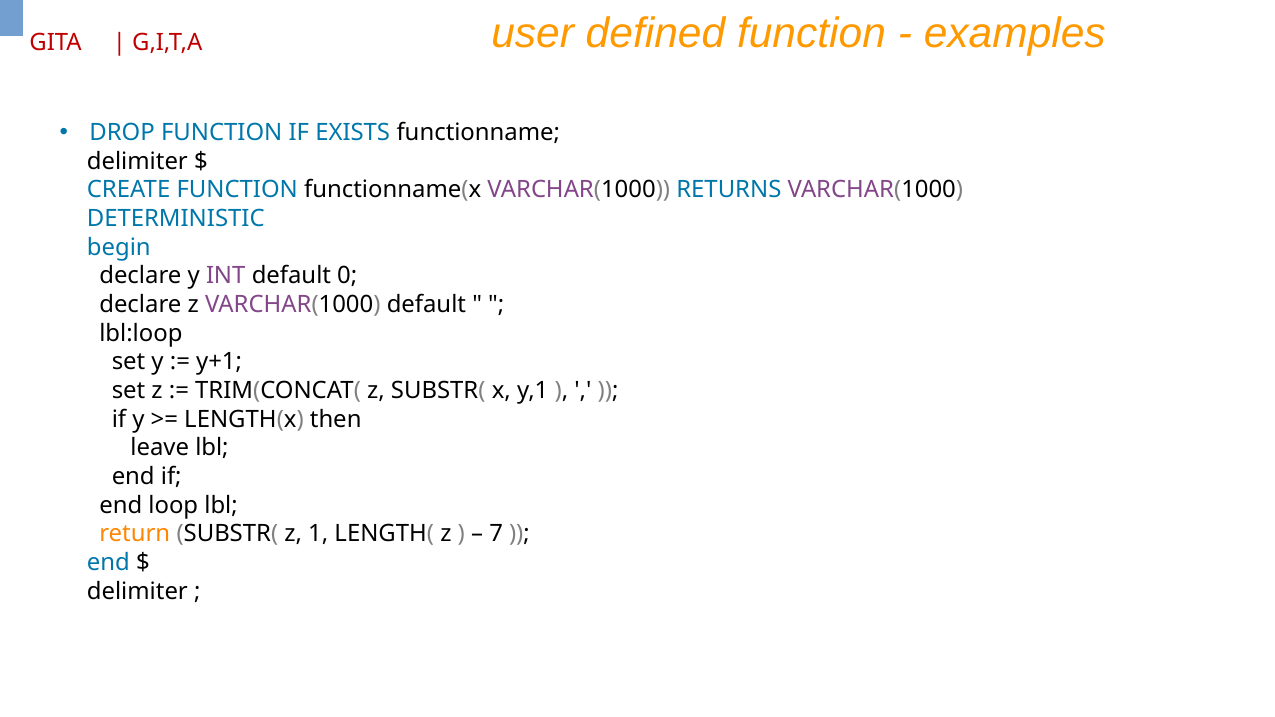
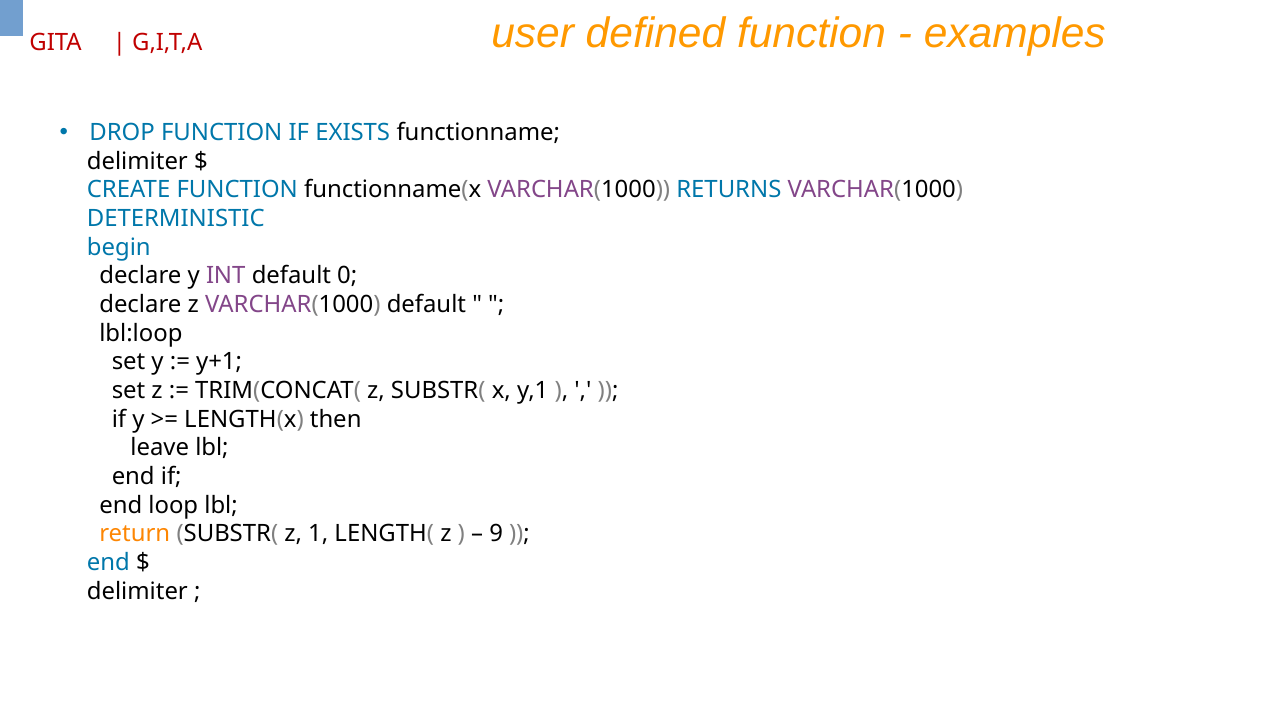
7: 7 -> 9
